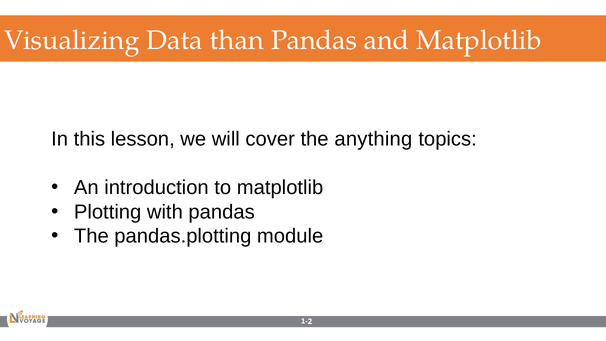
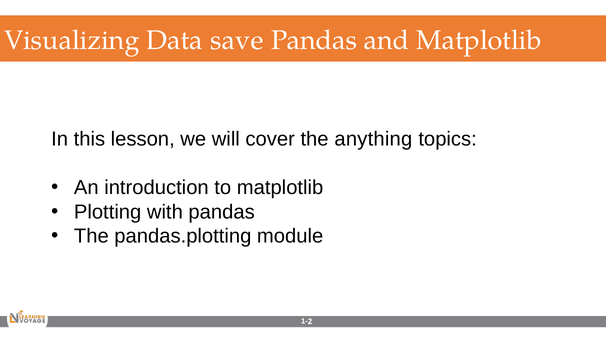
than: than -> save
